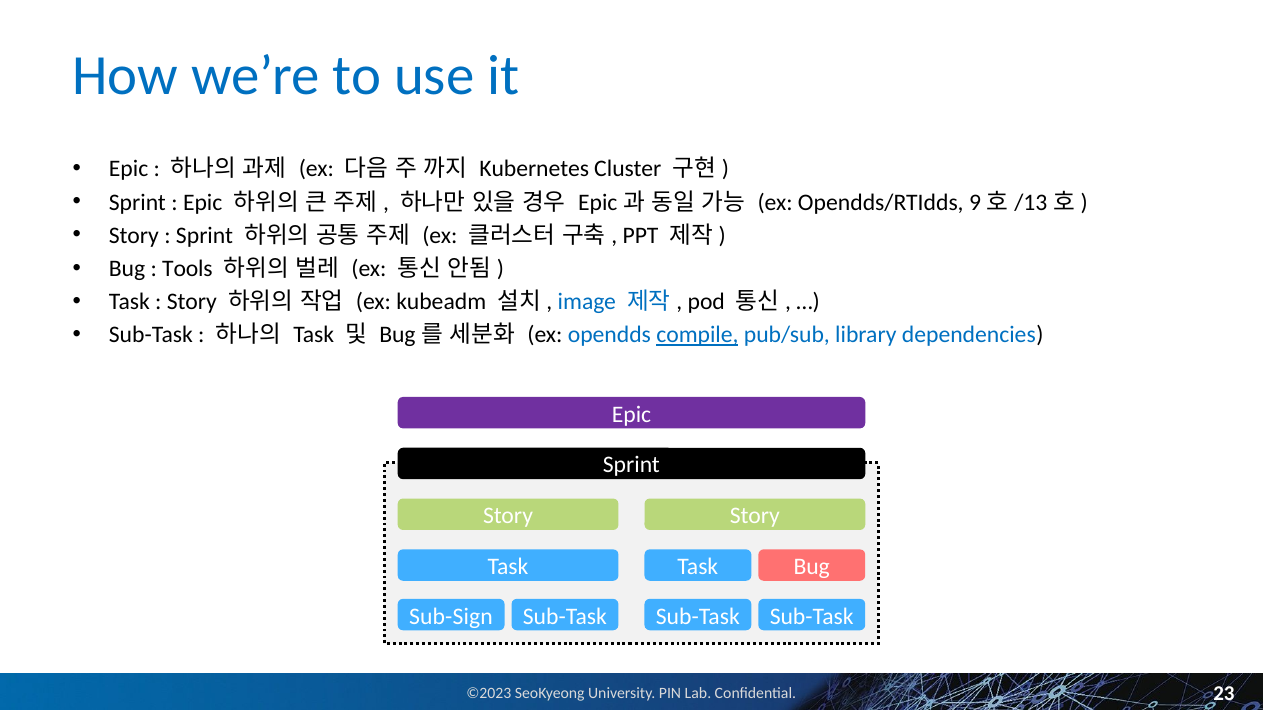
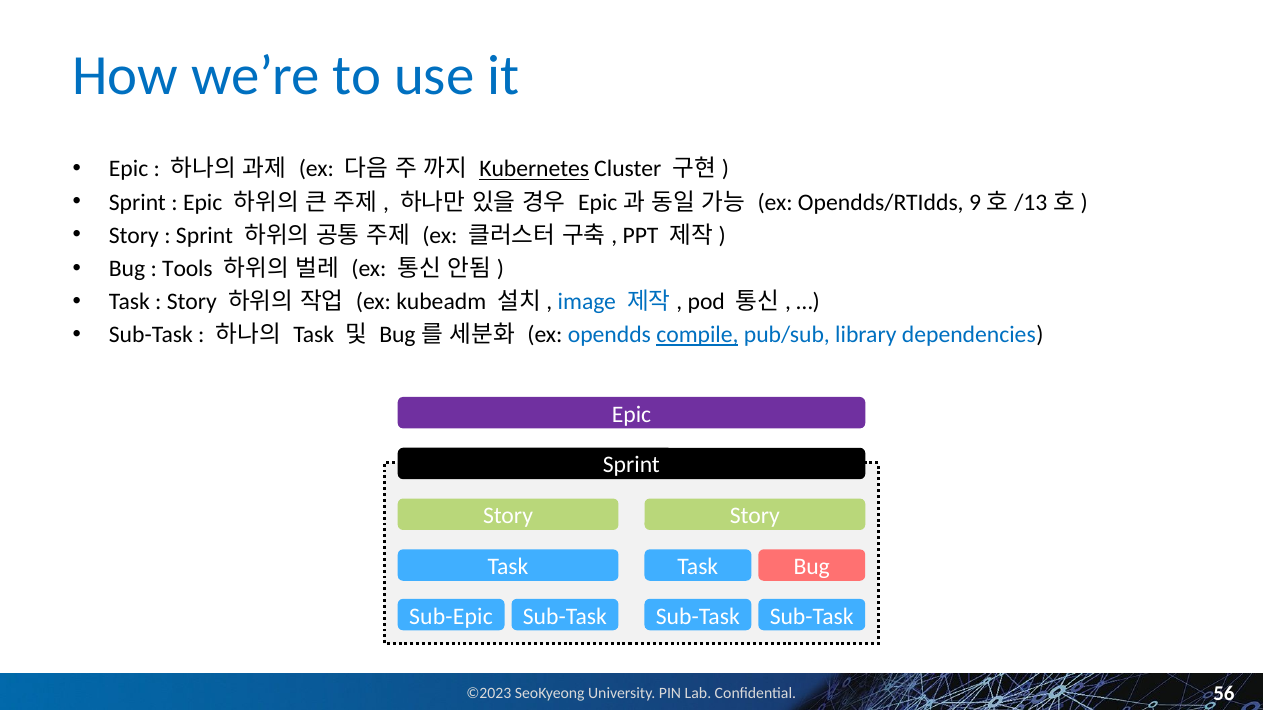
Kubernetes underline: none -> present
Sub-Sign: Sub-Sign -> Sub-Epic
23: 23 -> 56
